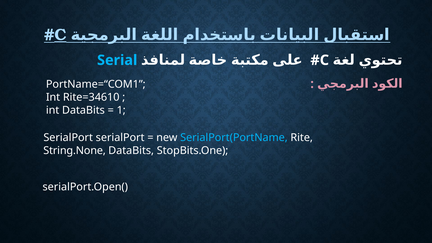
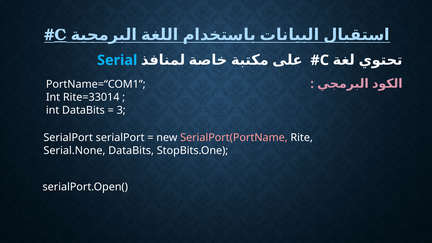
Rite=34610: Rite=34610 -> Rite=33014
1: 1 -> 3
SerialPort(PortName colour: light blue -> pink
String.None: String.None -> Serial.None
